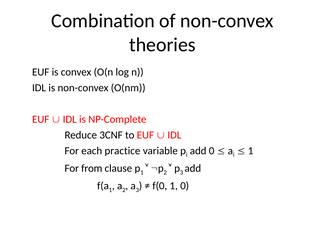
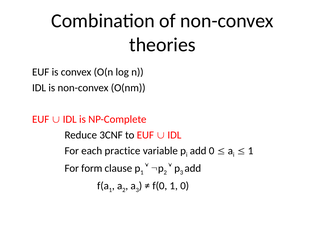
from: from -> form
